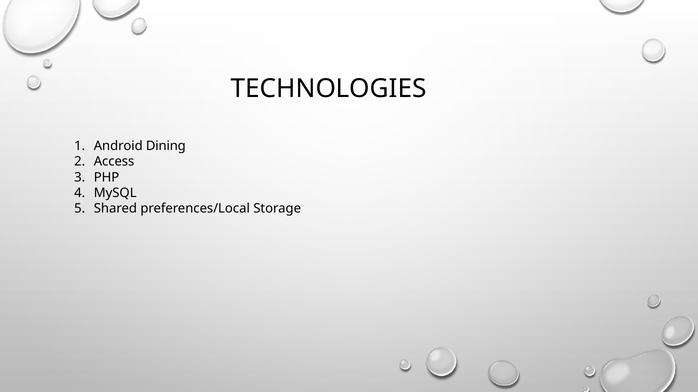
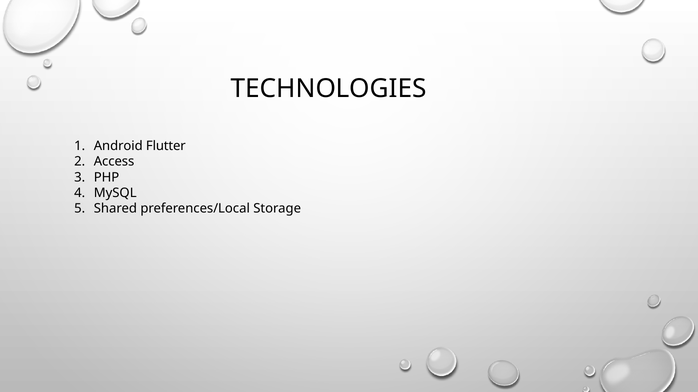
Dining: Dining -> Flutter
